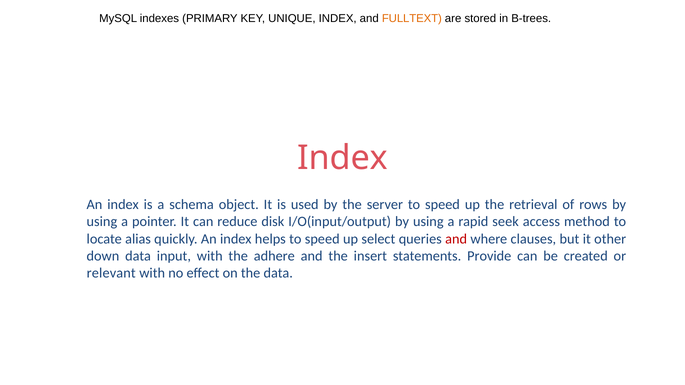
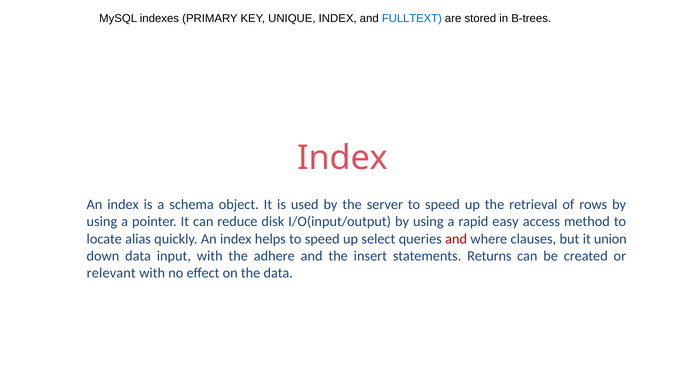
FULLTEXT colour: orange -> blue
seek: seek -> easy
other: other -> union
Provide: Provide -> Returns
